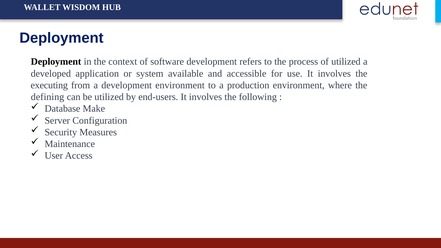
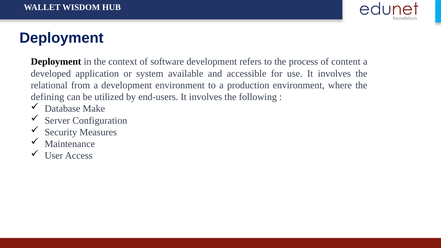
of utilized: utilized -> content
executing: executing -> relational
